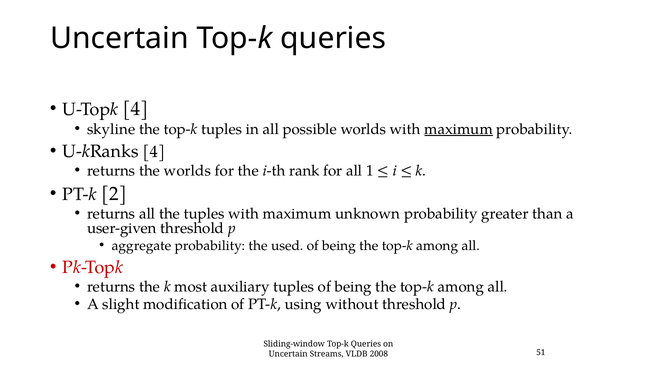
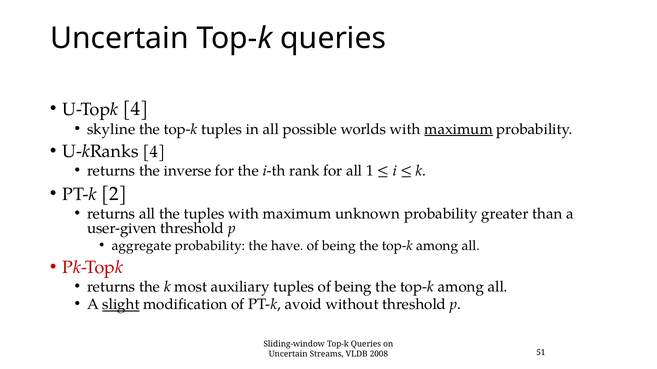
the worlds: worlds -> inverse
used: used -> have
slight underline: none -> present
using: using -> avoid
